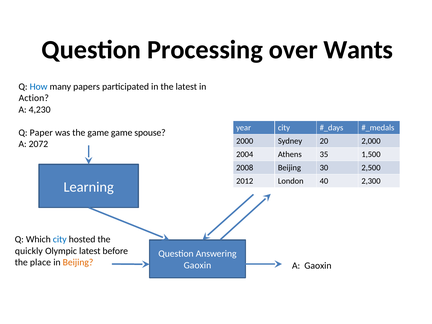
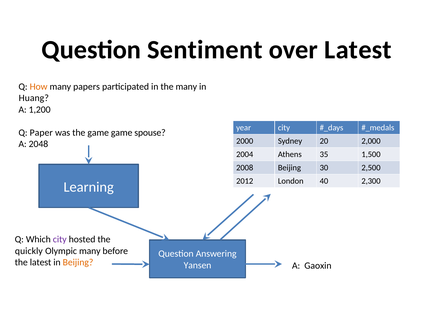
Processing: Processing -> Sentiment
over Wants: Wants -> Latest
How colour: blue -> orange
the latest: latest -> many
Action: Action -> Huang
4,230: 4,230 -> 1,200
2072: 2072 -> 2048
city at (60, 239) colour: blue -> purple
Olympic latest: latest -> many
the place: place -> latest
Gaoxin at (197, 265): Gaoxin -> Yansen
